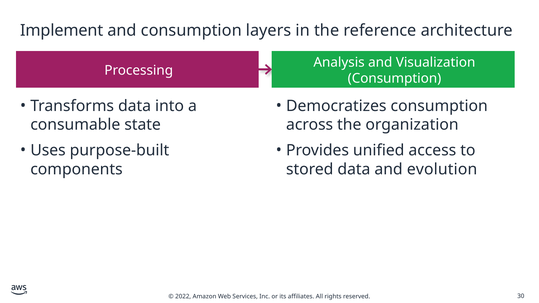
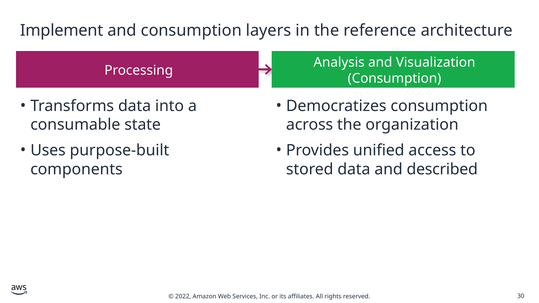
evolution: evolution -> described
